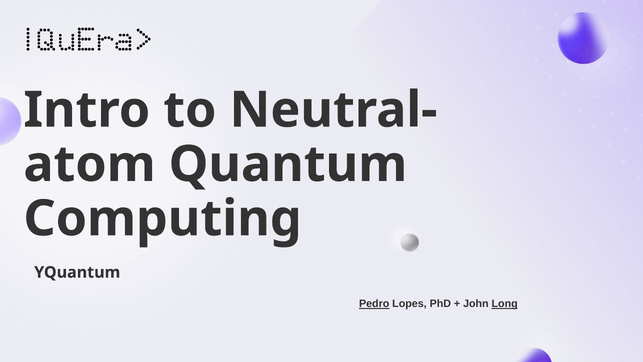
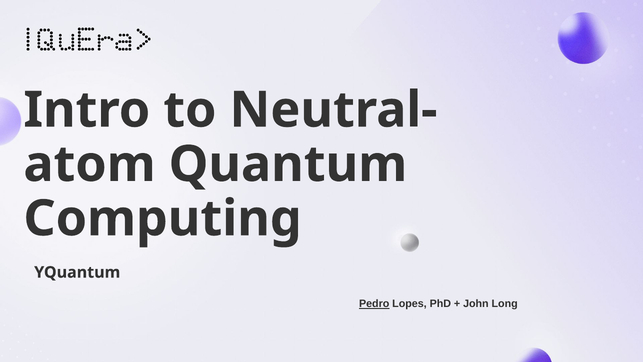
Long underline: present -> none
